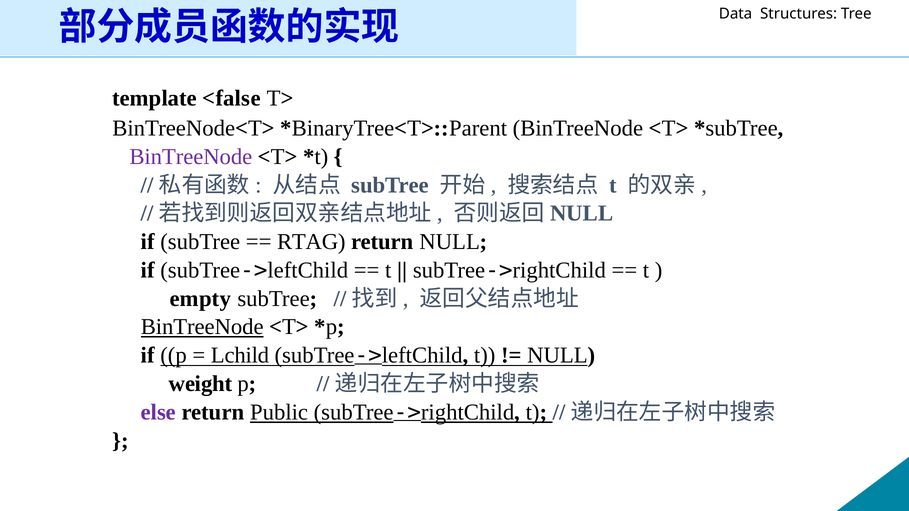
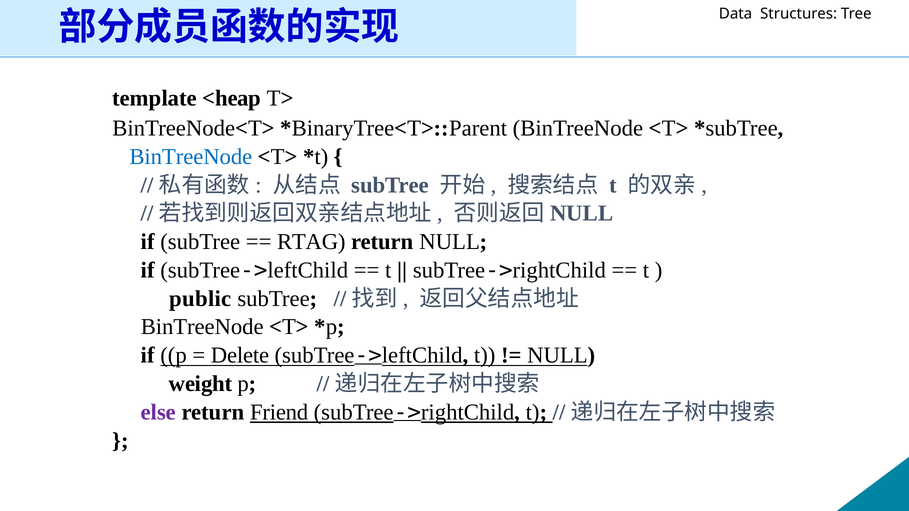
<false: <false -> <heap
BinTreeNode at (191, 157) colour: purple -> blue
empty: empty -> public
BinTreeNode at (202, 327) underline: present -> none
Lchild: Lchild -> Delete
Public: Public -> Friend
